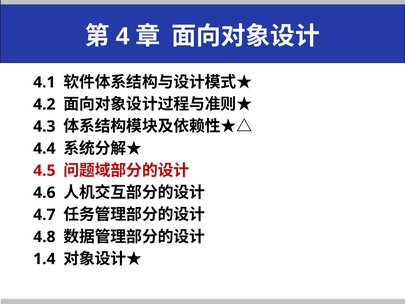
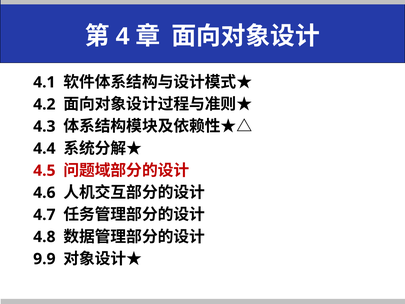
1.4: 1.4 -> 9.9
